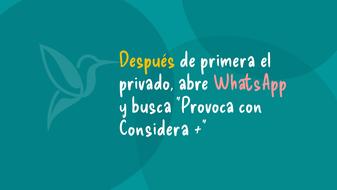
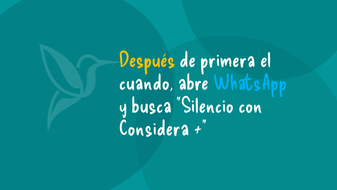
privado: privado -> cuando
WhatsApp colour: pink -> light blue
Provoca: Provoca -> Silencio
